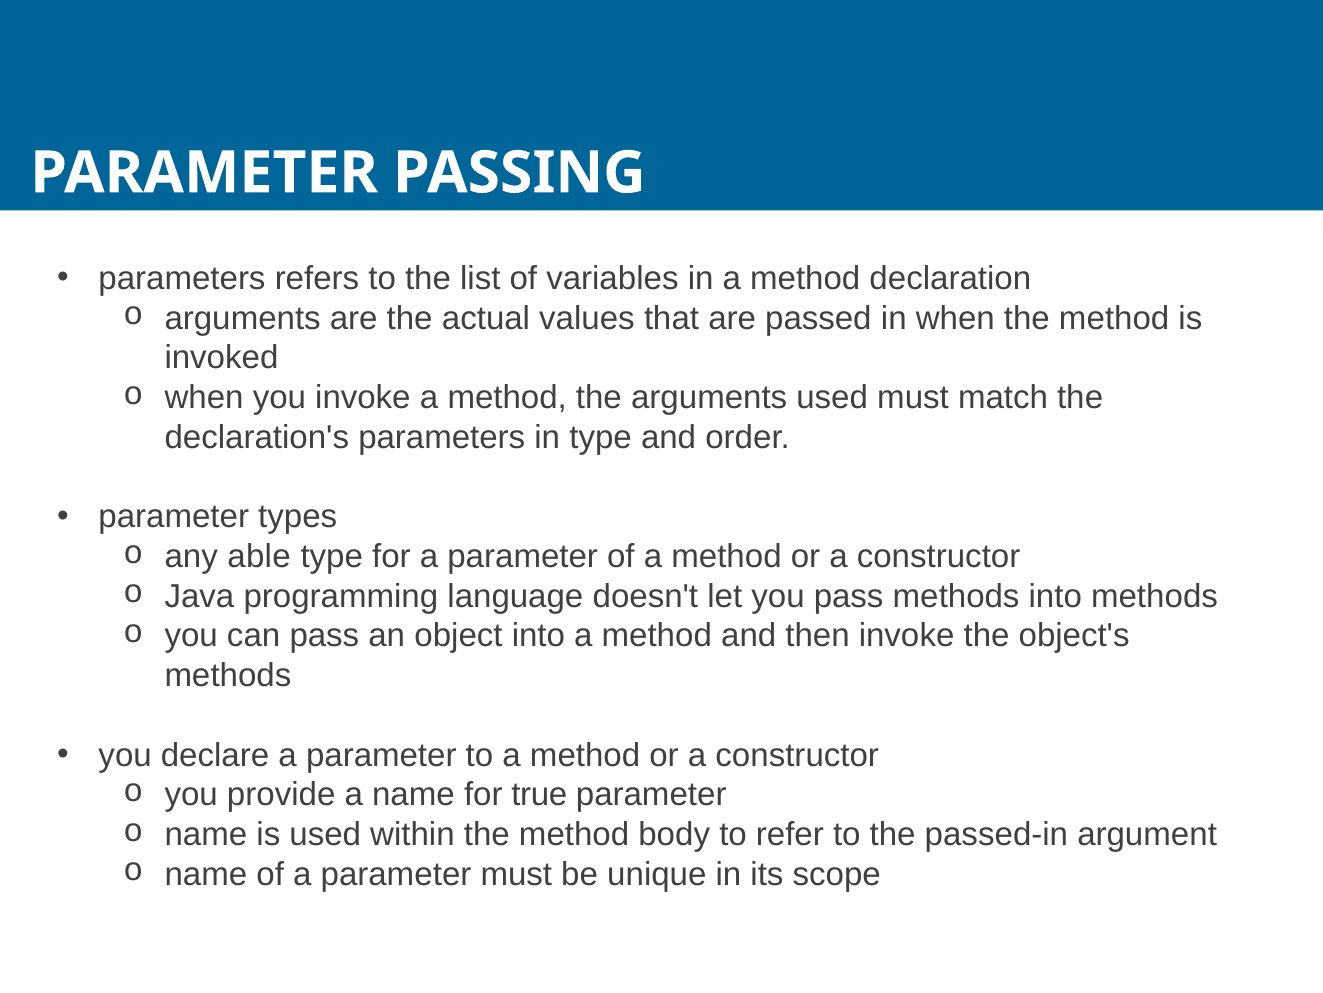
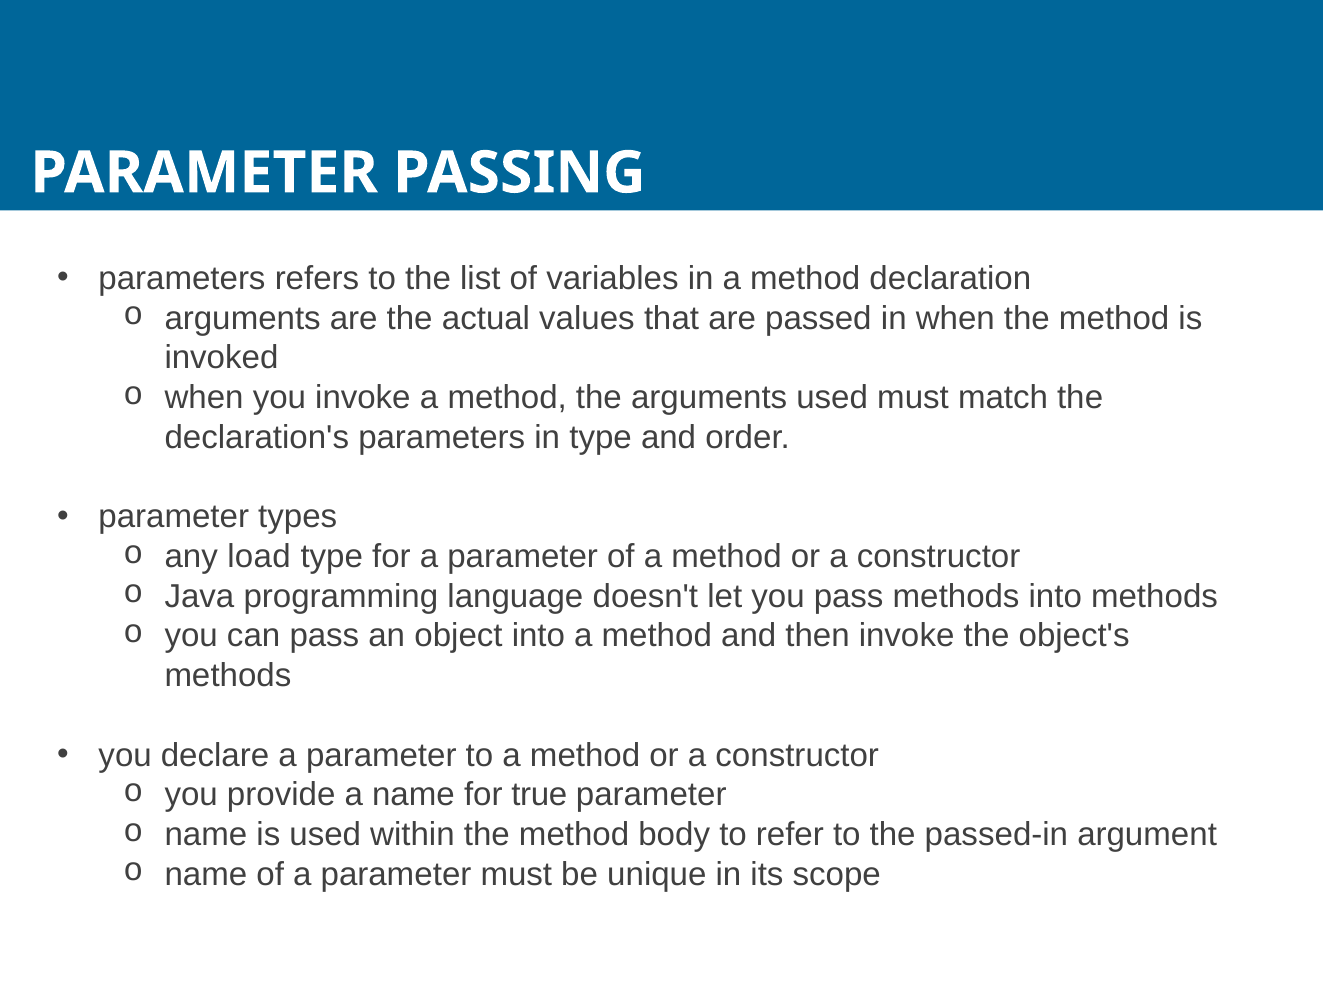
able: able -> load
